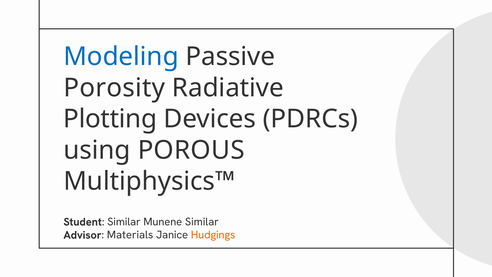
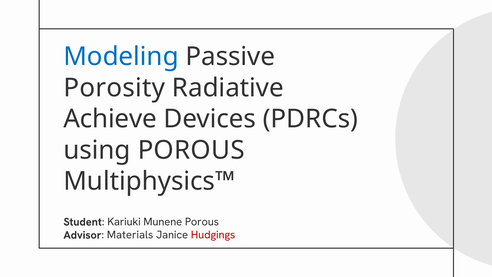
Plotting: Plotting -> Achieve
Student Similar: Similar -> Kariuki
Munene Similar: Similar -> Porous
Hudgings colour: orange -> red
